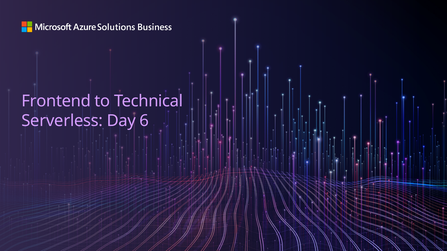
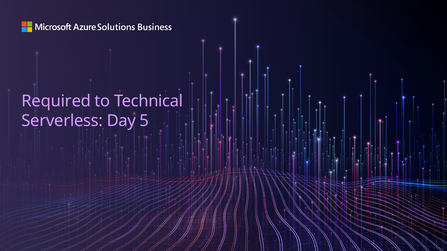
Frontend: Frontend -> Required
6: 6 -> 5
